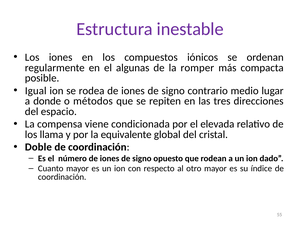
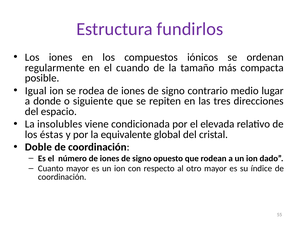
inestable: inestable -> fundirlos
algunas: algunas -> cuando
romper: romper -> tamaño
métodos: métodos -> siguiente
compensa: compensa -> insolubles
llama: llama -> éstas
